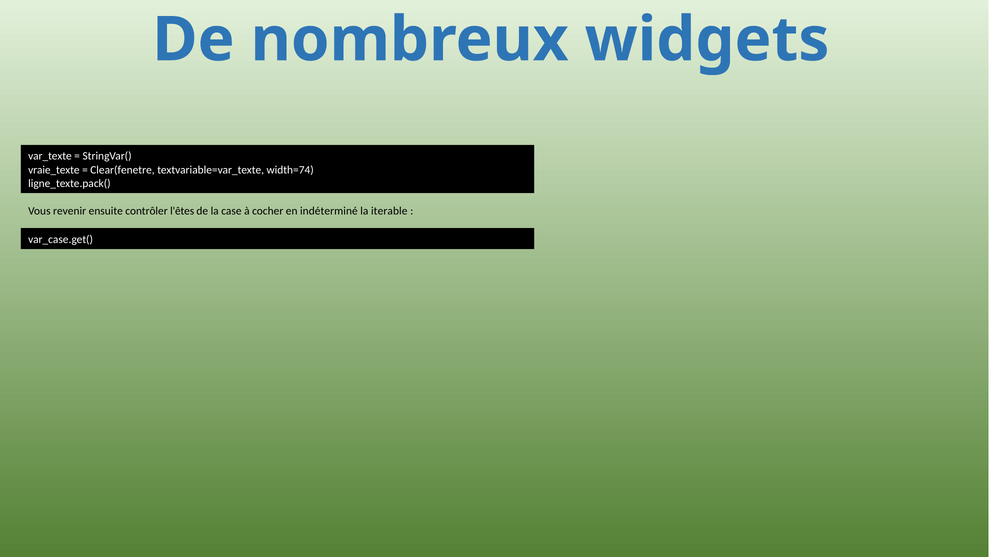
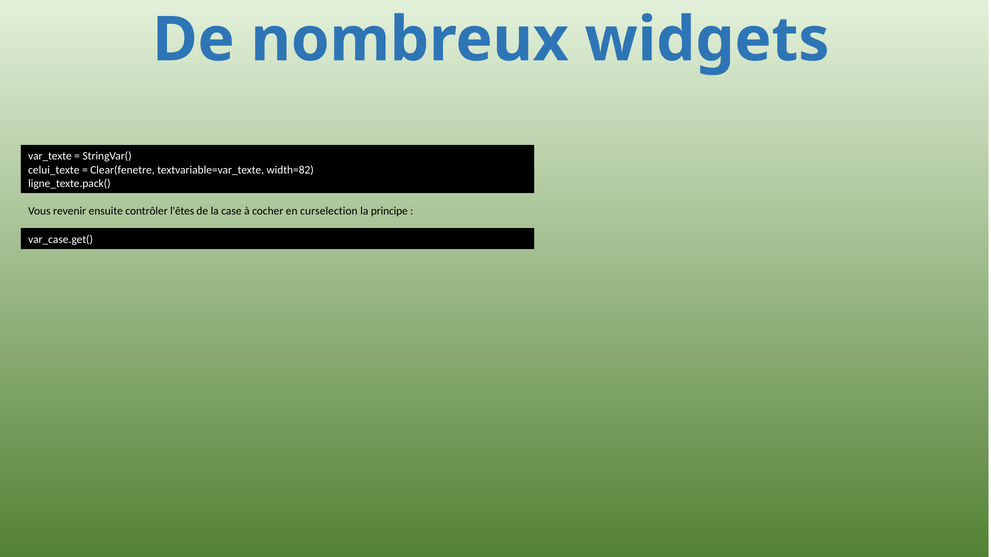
vraie_texte: vraie_texte -> celui_texte
width=74: width=74 -> width=82
indéterminé: indéterminé -> curselection
iterable: iterable -> principe
